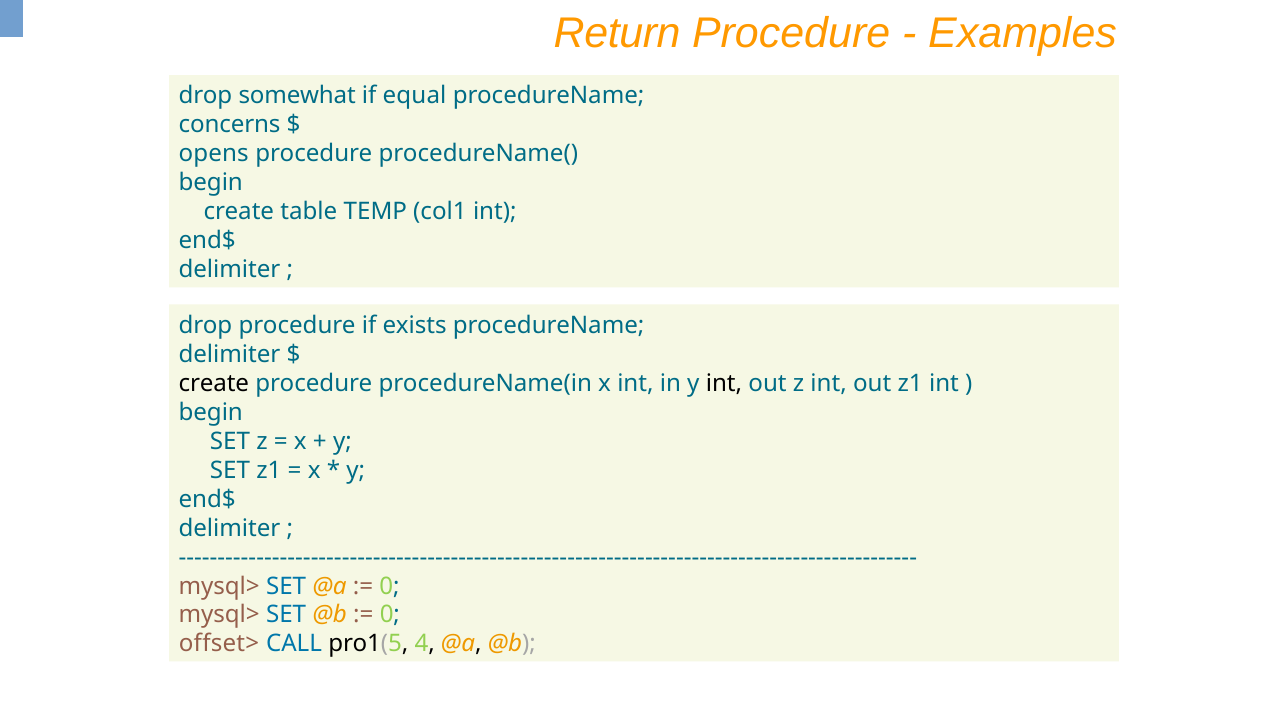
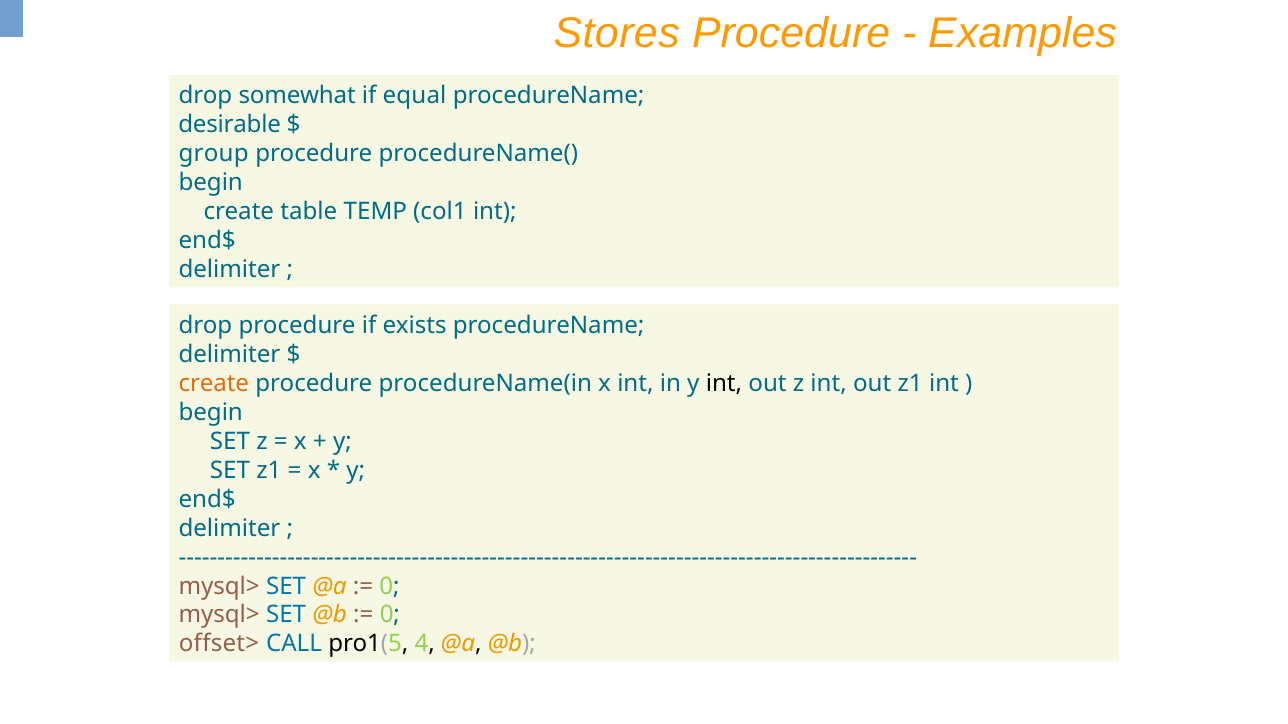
Return: Return -> Stores
concerns: concerns -> desirable
opens: opens -> group
create at (214, 384) colour: black -> orange
